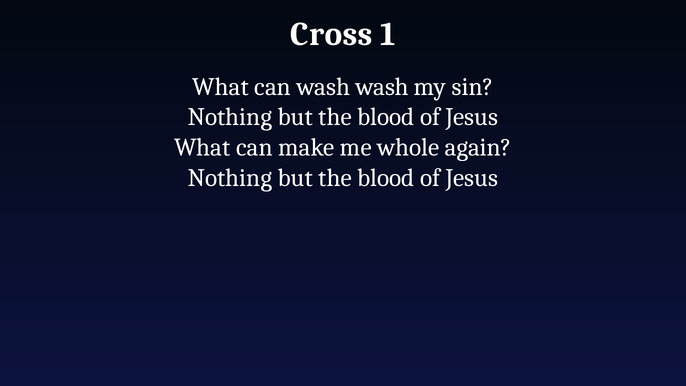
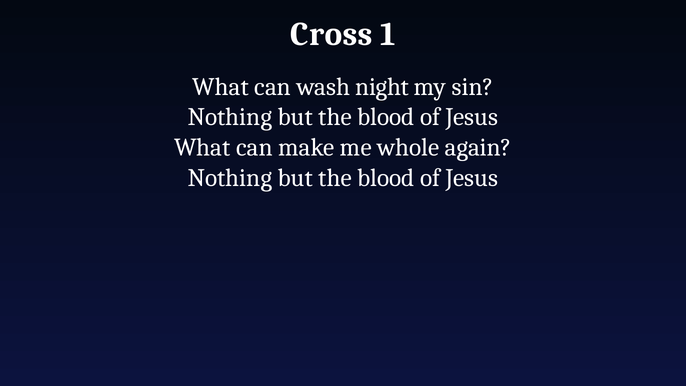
wash wash: wash -> night
